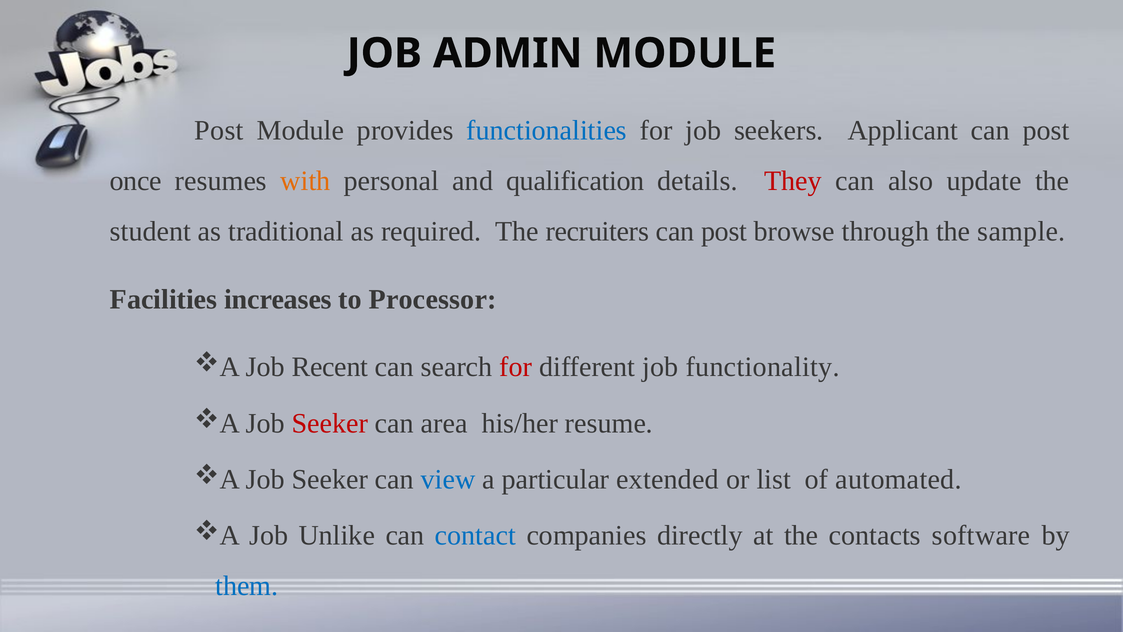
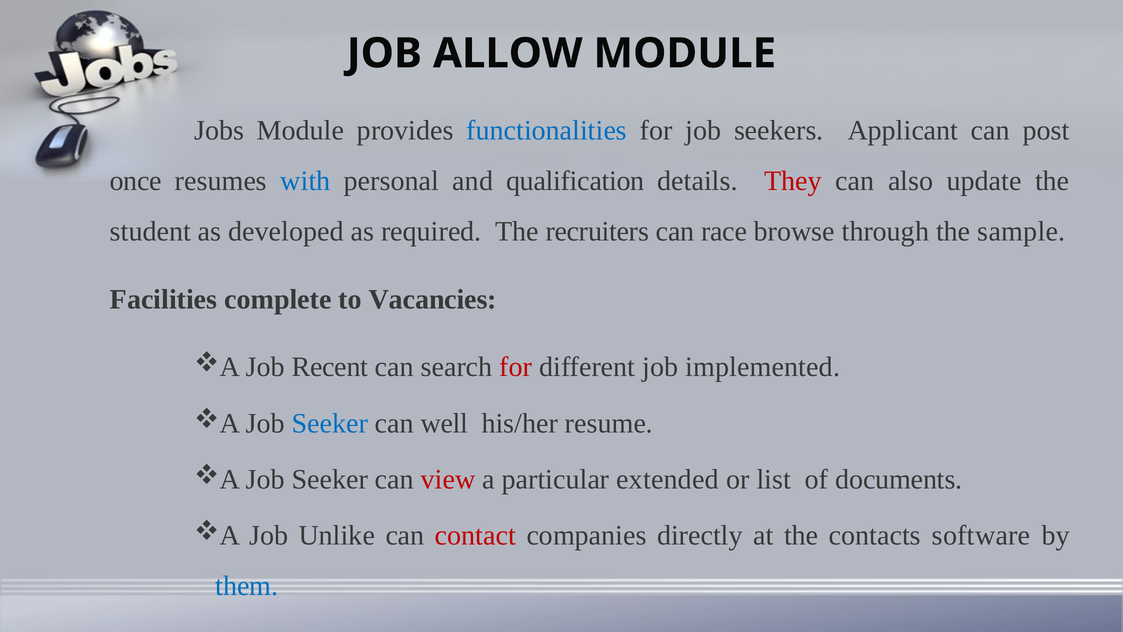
ADMIN: ADMIN -> ALLOW
Post at (219, 130): Post -> Jobs
with colour: orange -> blue
traditional: traditional -> developed
post at (724, 231): post -> race
increases: increases -> complete
Processor: Processor -> Vacancies
functionality: functionality -> implemented
Seeker at (330, 423) colour: red -> blue
area: area -> well
view colour: blue -> red
automated: automated -> documents
contact colour: blue -> red
